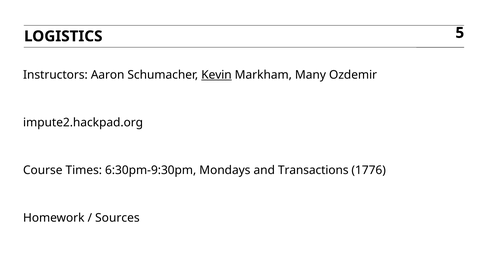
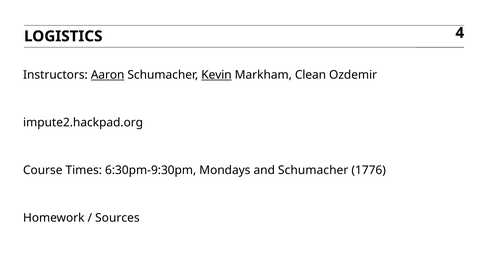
5: 5 -> 4
Aaron underline: none -> present
Many: Many -> Clean
and Transactions: Transactions -> Schumacher
